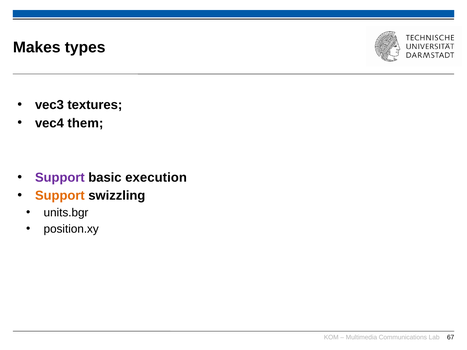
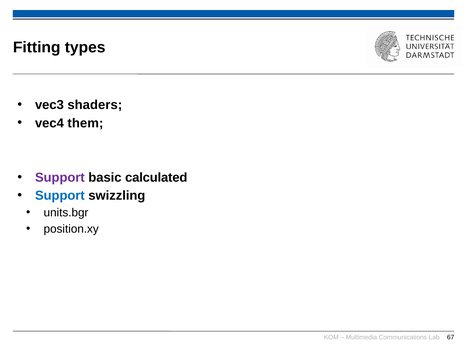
Makes: Makes -> Fitting
textures: textures -> shaders
execution: execution -> calculated
Support at (60, 196) colour: orange -> blue
